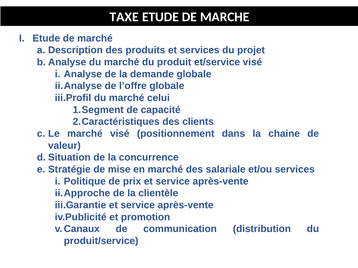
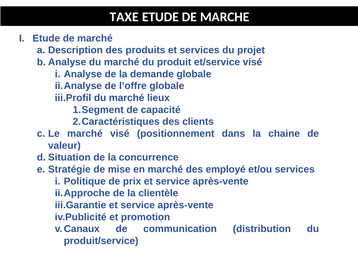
celui: celui -> lieux
salariale: salariale -> employé
